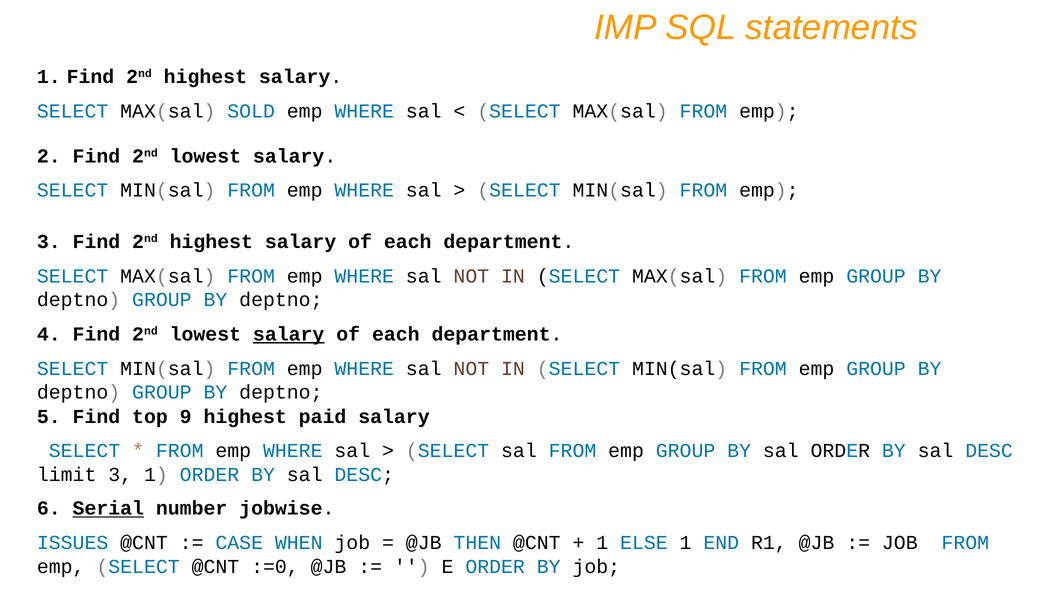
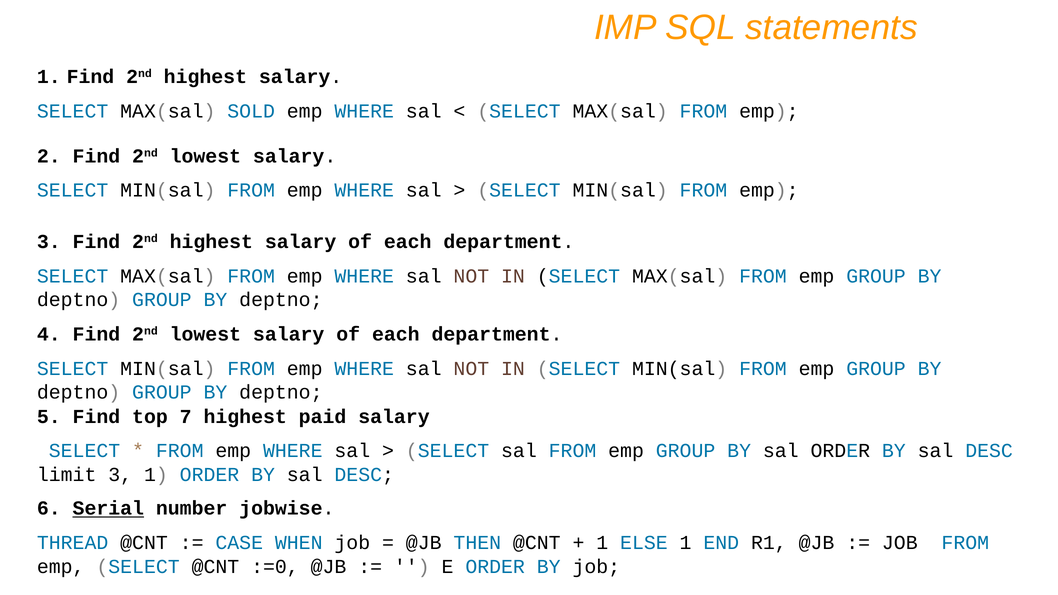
salary at (289, 334) underline: present -> none
9: 9 -> 7
ISSUES: ISSUES -> THREAD
